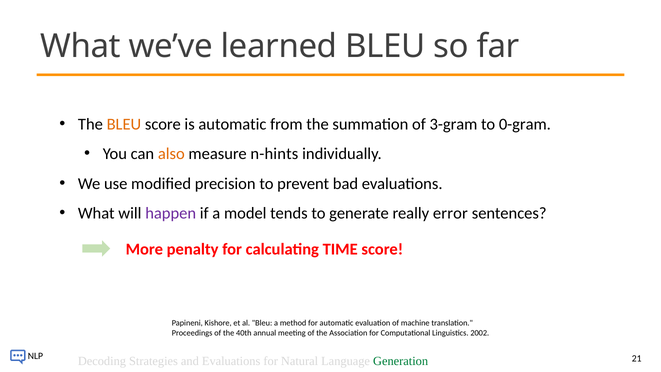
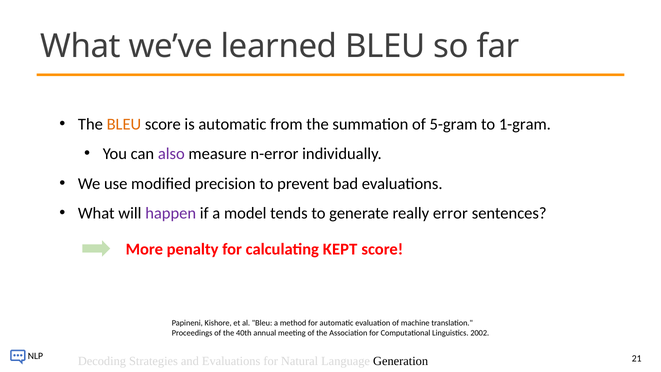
3-gram: 3-gram -> 5-gram
0-gram: 0-gram -> 1-gram
also colour: orange -> purple
n-hints: n-hints -> n-error
TIME: TIME -> KEPT
Generation colour: green -> black
